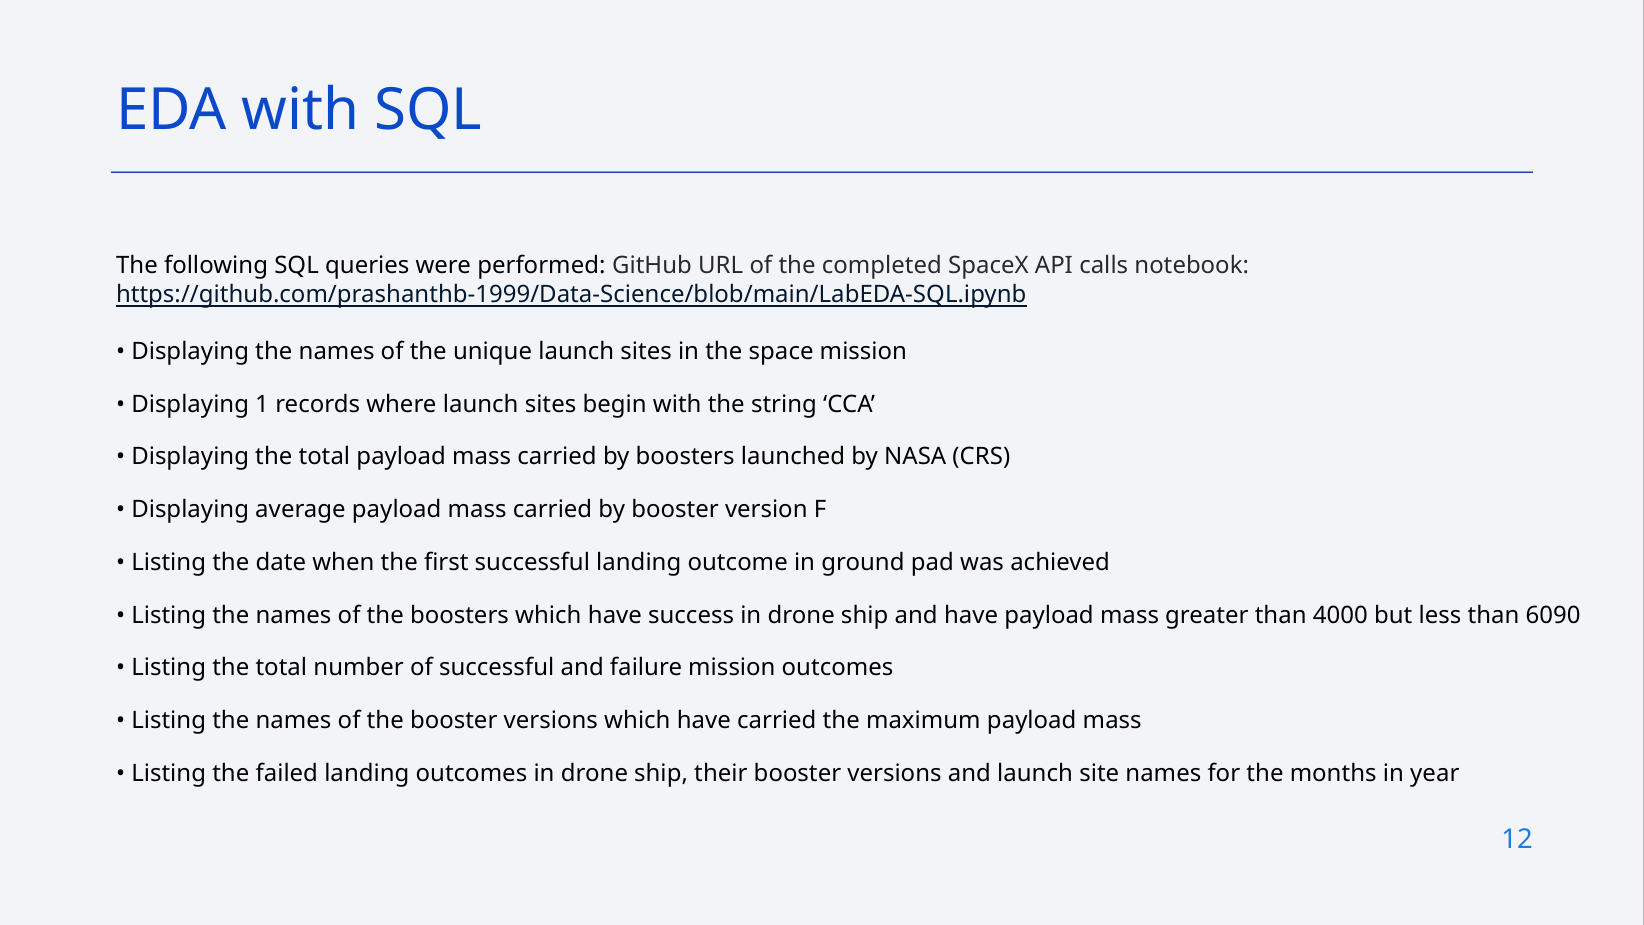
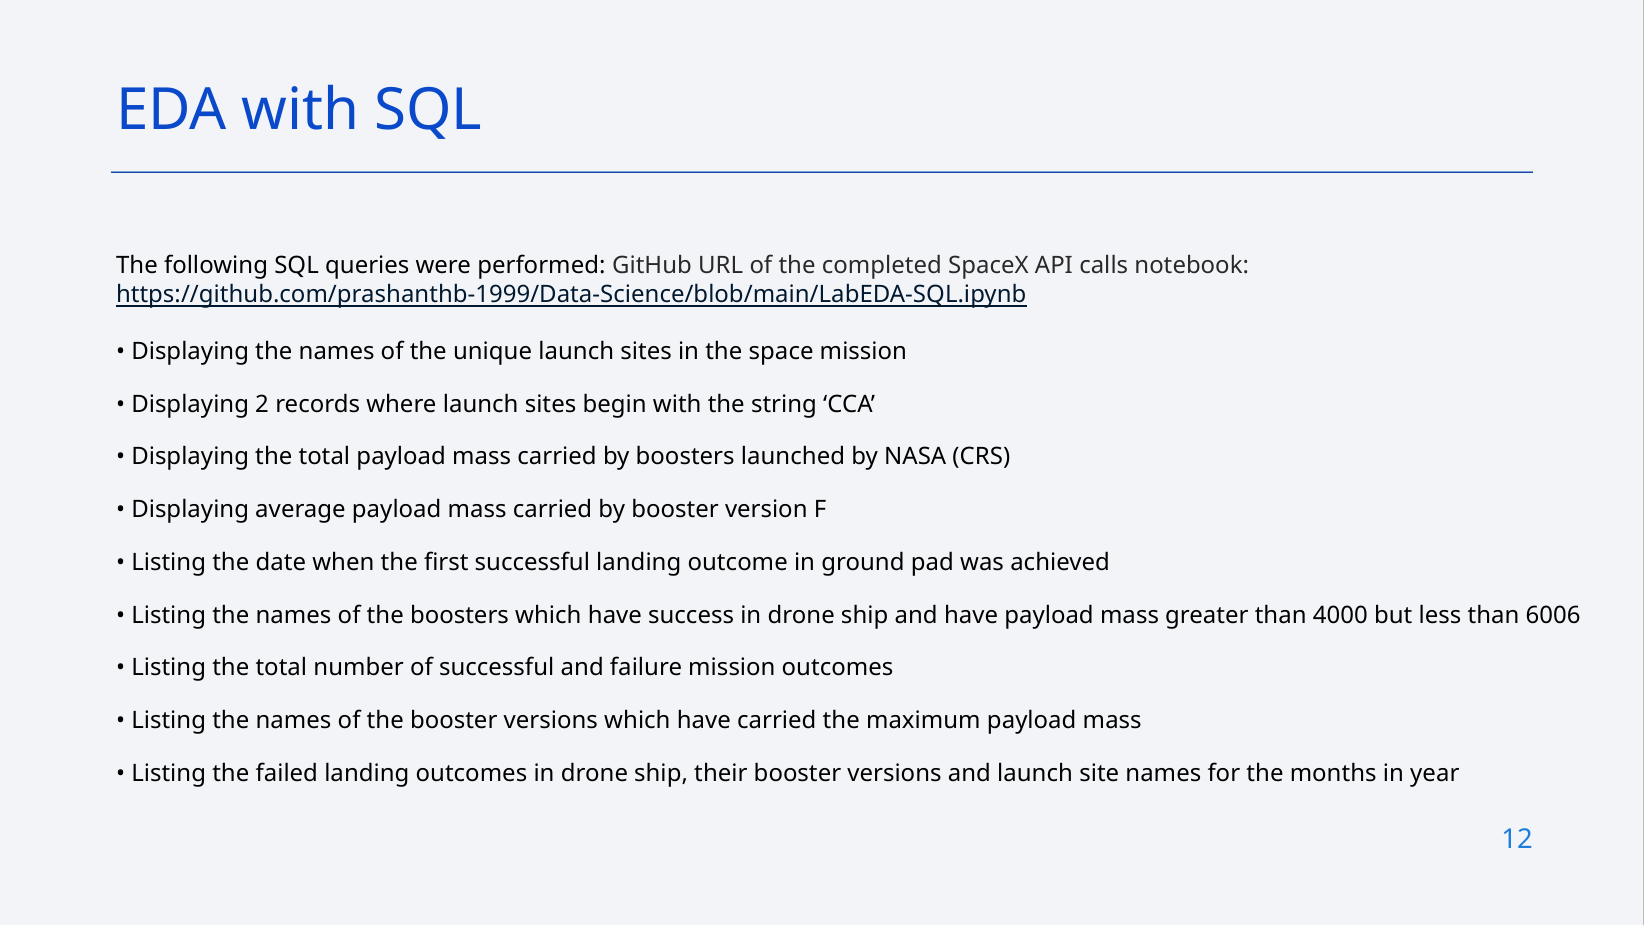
1: 1 -> 2
6090: 6090 -> 6006
